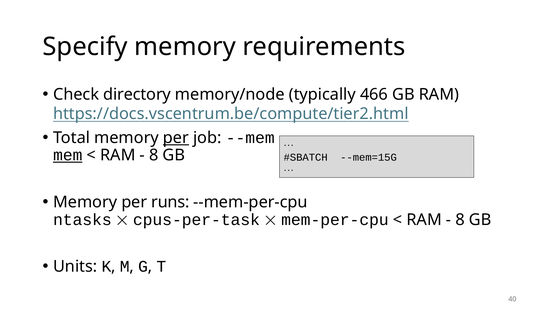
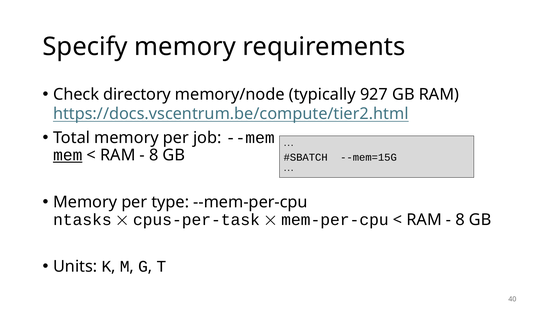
466: 466 -> 927
per at (176, 138) underline: present -> none
runs: runs -> type
